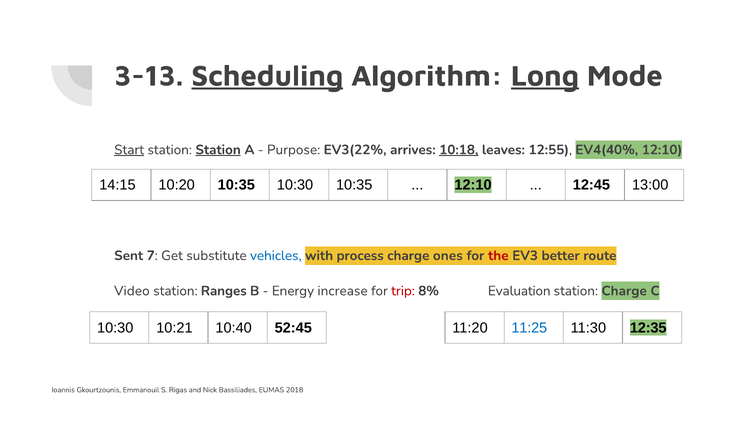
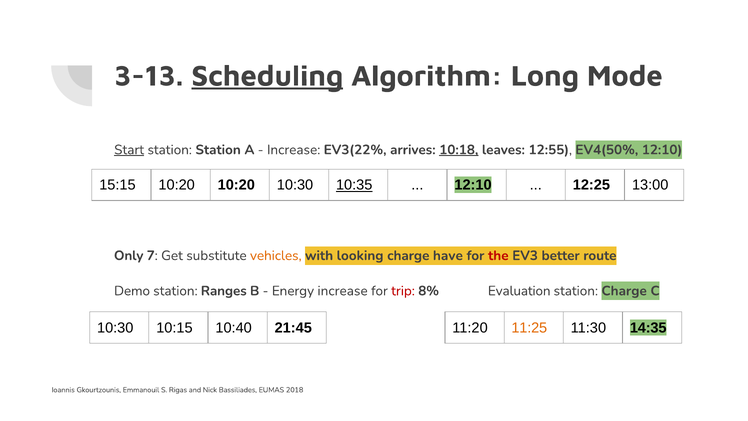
Long underline: present -> none
Station at (218, 150) underline: present -> none
Purpose at (294, 150): Purpose -> Increase
EV4(40%: EV4(40% -> EV4(50%
14:15: 14:15 -> 15:15
10:20 10:35: 10:35 -> 10:20
10:35 at (354, 185) underline: none -> present
12:45: 12:45 -> 12:25
Sent: Sent -> Only
vehicles colour: blue -> orange
process: process -> looking
ones: ones -> have
Video: Video -> Demo
10:21: 10:21 -> 10:15
52:45: 52:45 -> 21:45
11:25 colour: blue -> orange
12:35: 12:35 -> 14:35
